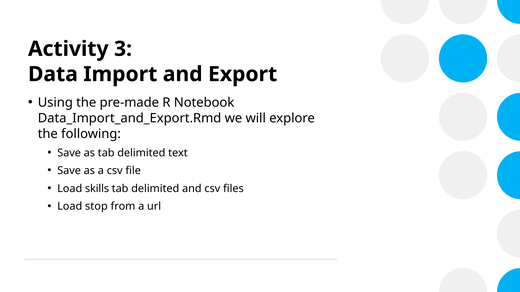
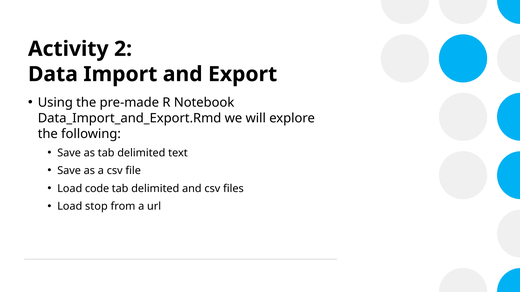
3: 3 -> 2
skills: skills -> code
